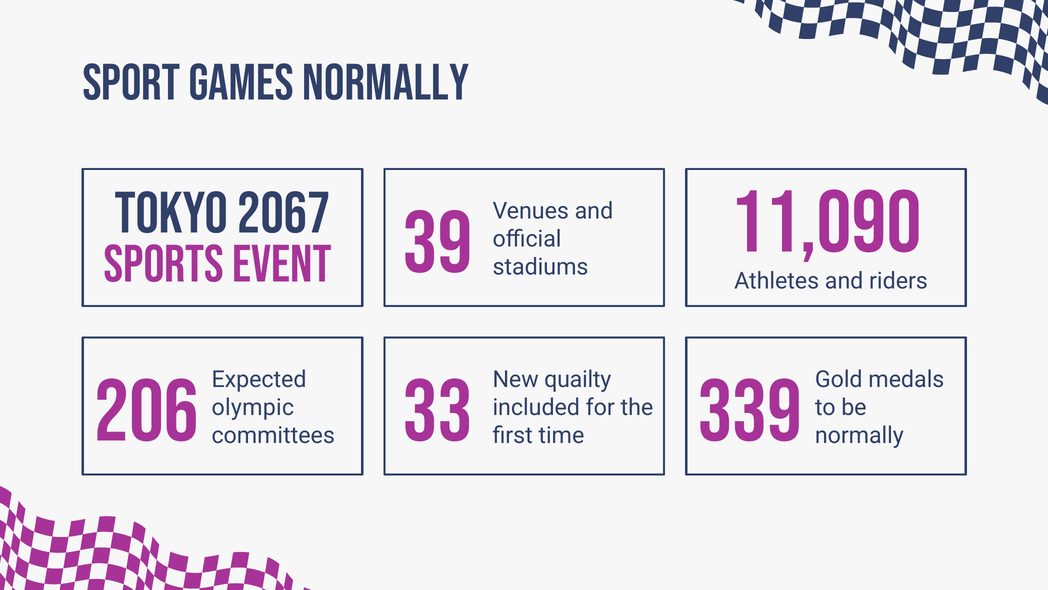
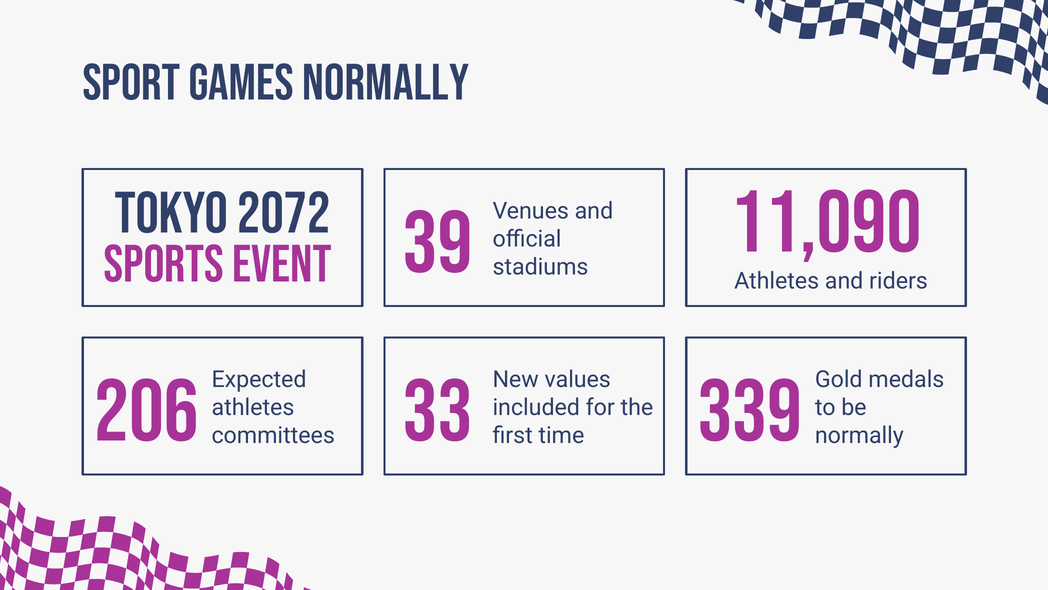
2067: 2067 -> 2072
quailty: quailty -> values
olympic at (253, 407): olympic -> athletes
